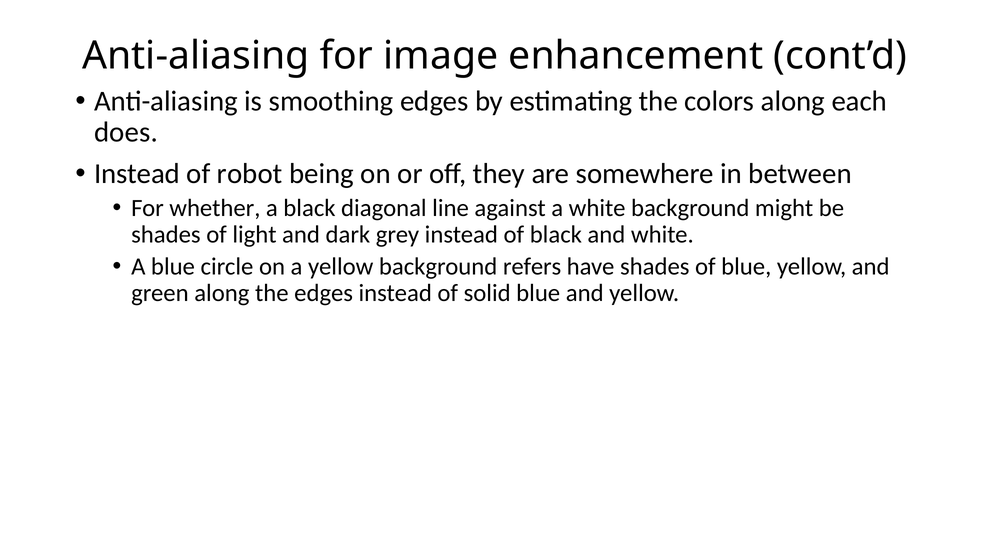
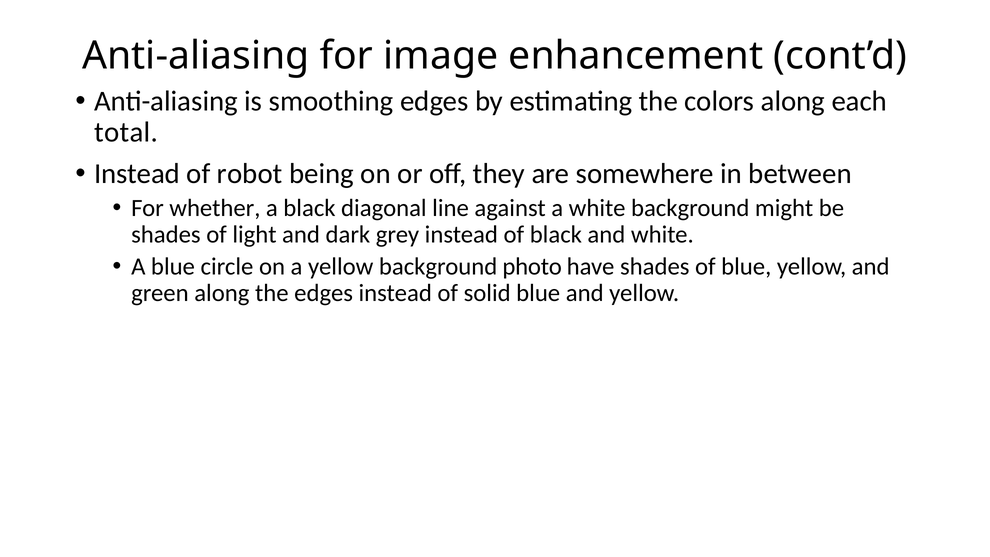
does: does -> total
refers: refers -> photo
